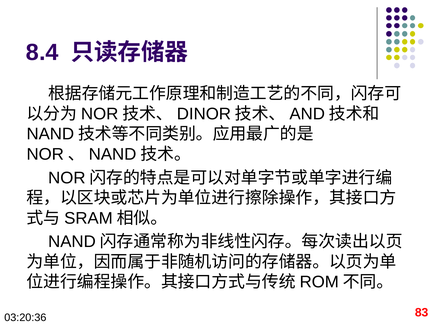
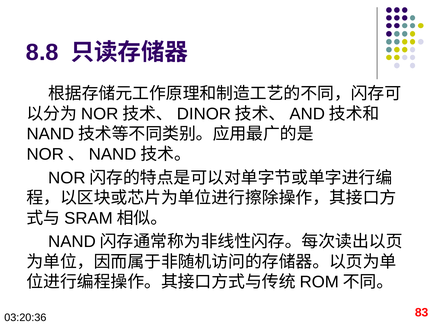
8.4: 8.4 -> 8.8
